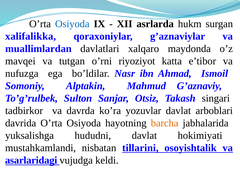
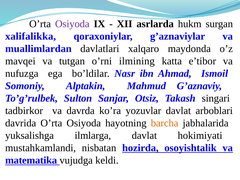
Osiyoda at (72, 24) colour: blue -> purple
riyoziyot: riyoziyot -> ilmining
hududni: hududni -> ilmlarga
tillarini: tillarini -> hozirda
asarlaridagi: asarlaridagi -> matematika
